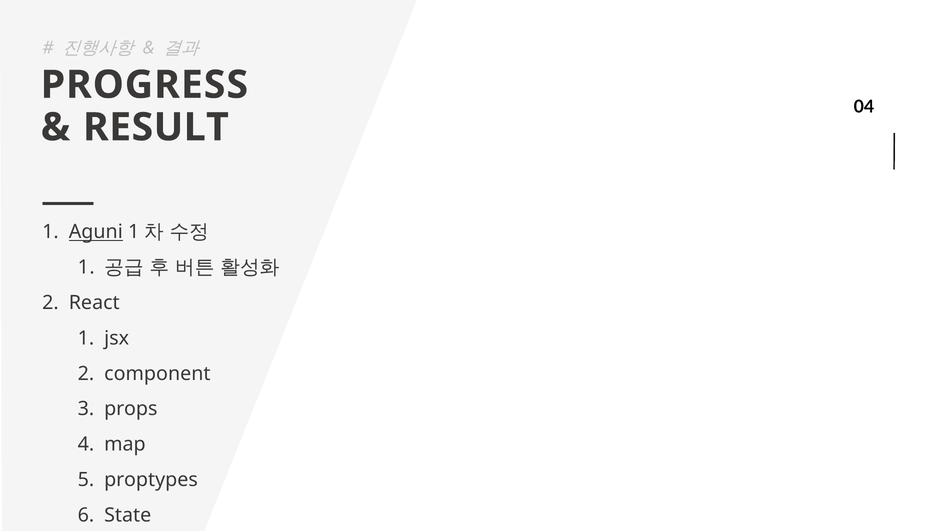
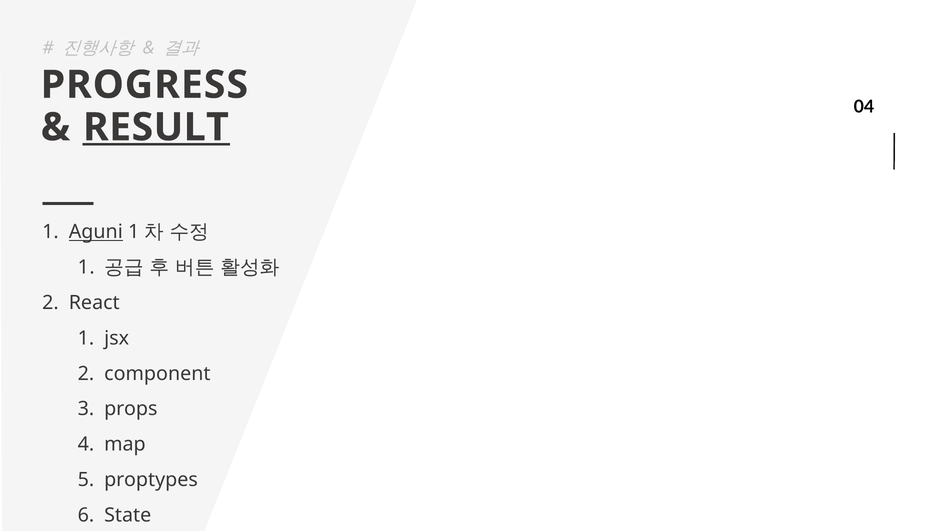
RESULT underline: none -> present
